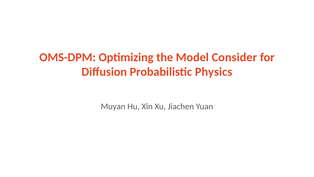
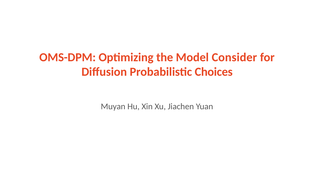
Physics: Physics -> Choices
